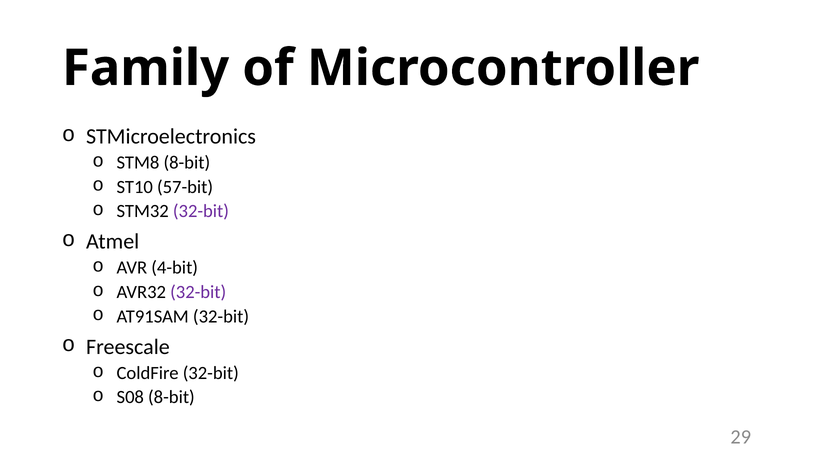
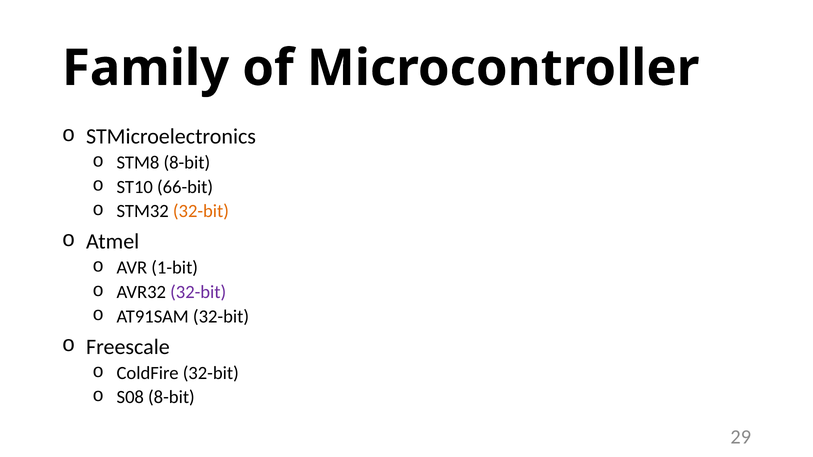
57-bit: 57-bit -> 66-bit
32-bit at (201, 211) colour: purple -> orange
4-bit: 4-bit -> 1-bit
